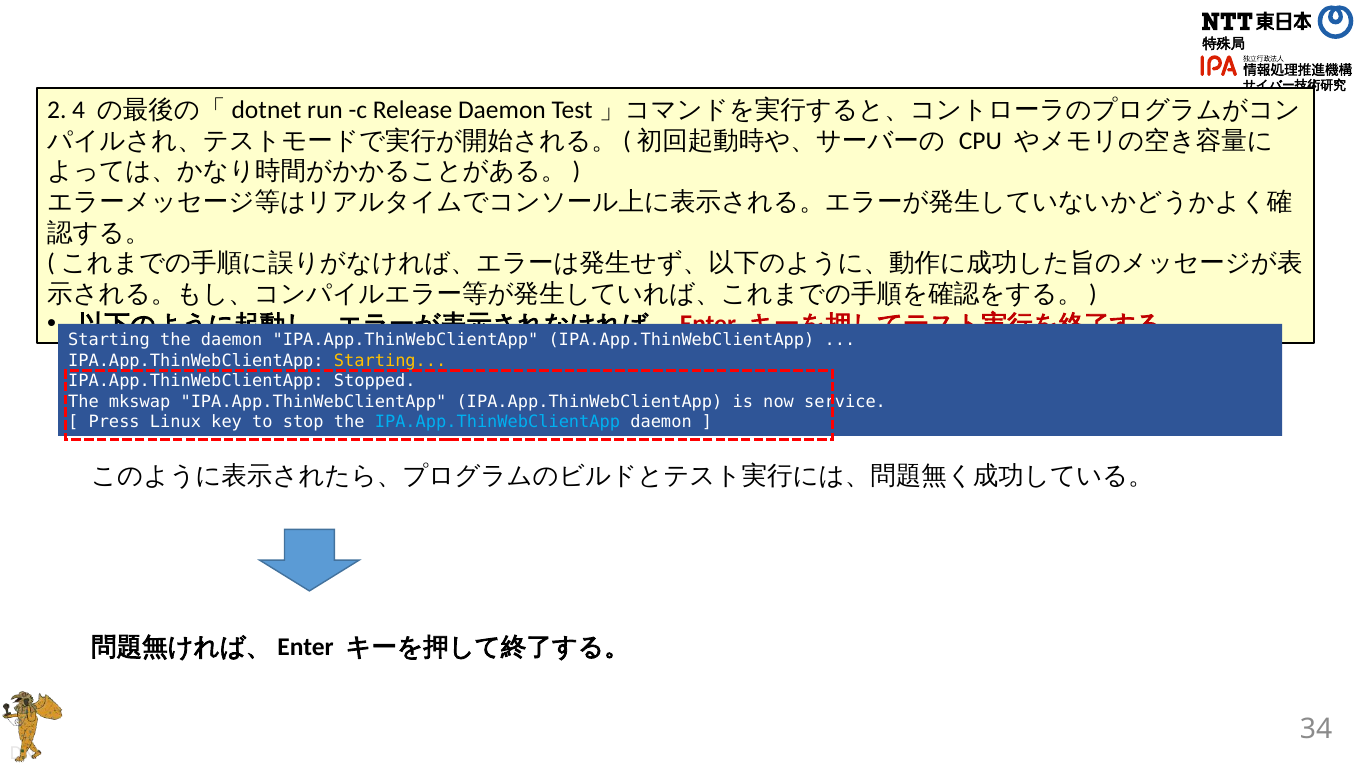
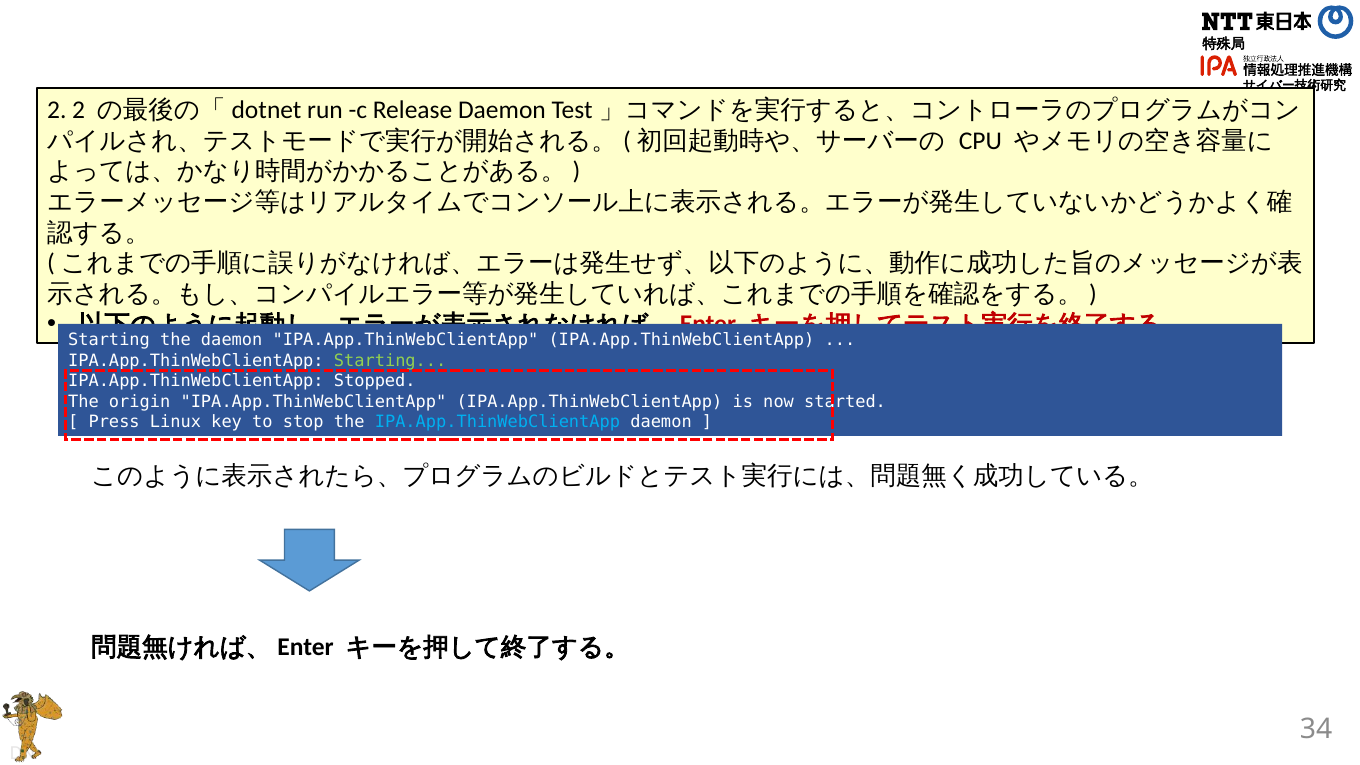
2 4: 4 -> 2
Starting at (390, 361) colour: yellow -> light green
mkswap: mkswap -> origin
service: service -> started
